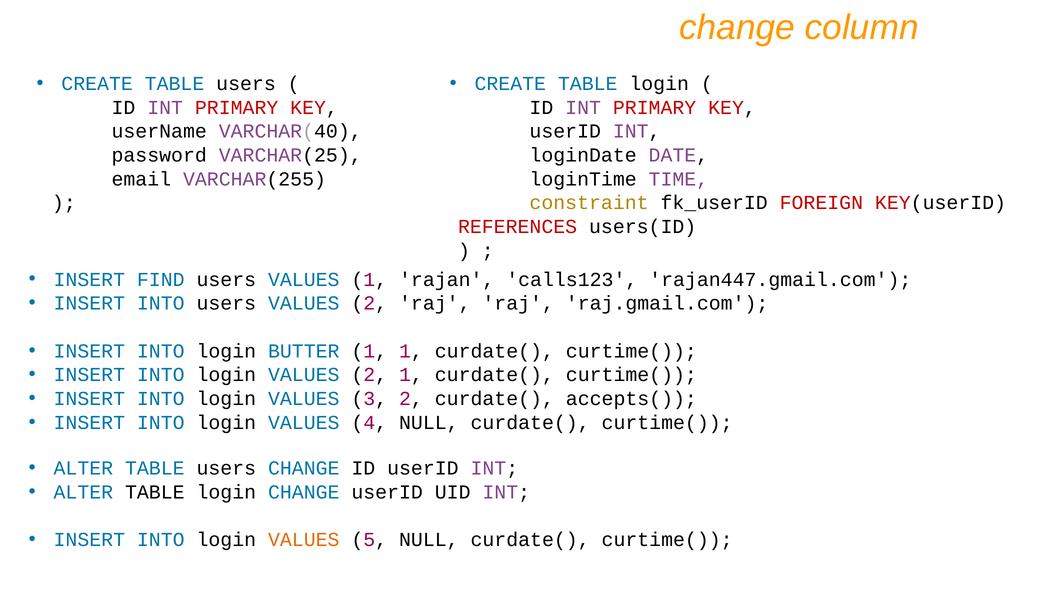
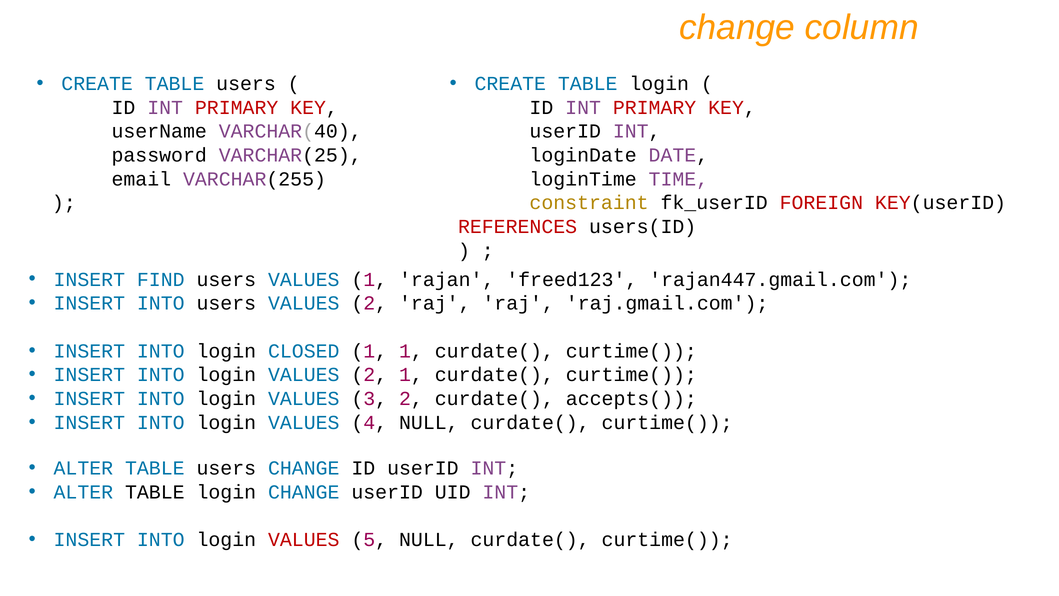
calls123: calls123 -> freed123
BUTTER: BUTTER -> CLOSED
VALUES at (304, 539) colour: orange -> red
